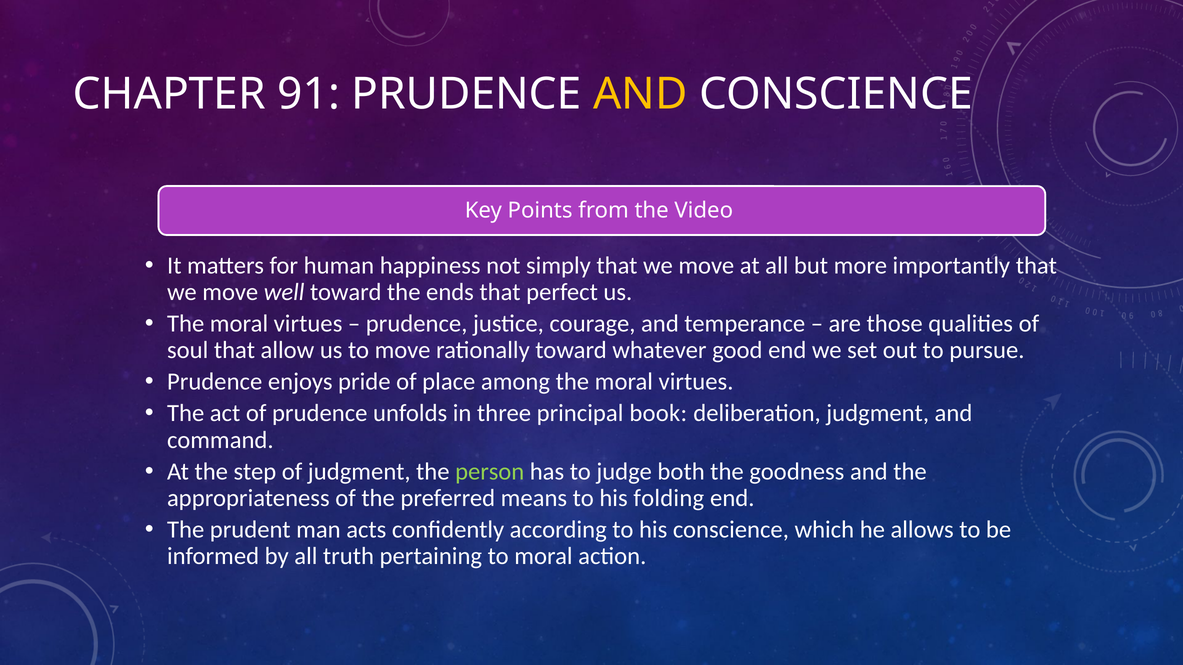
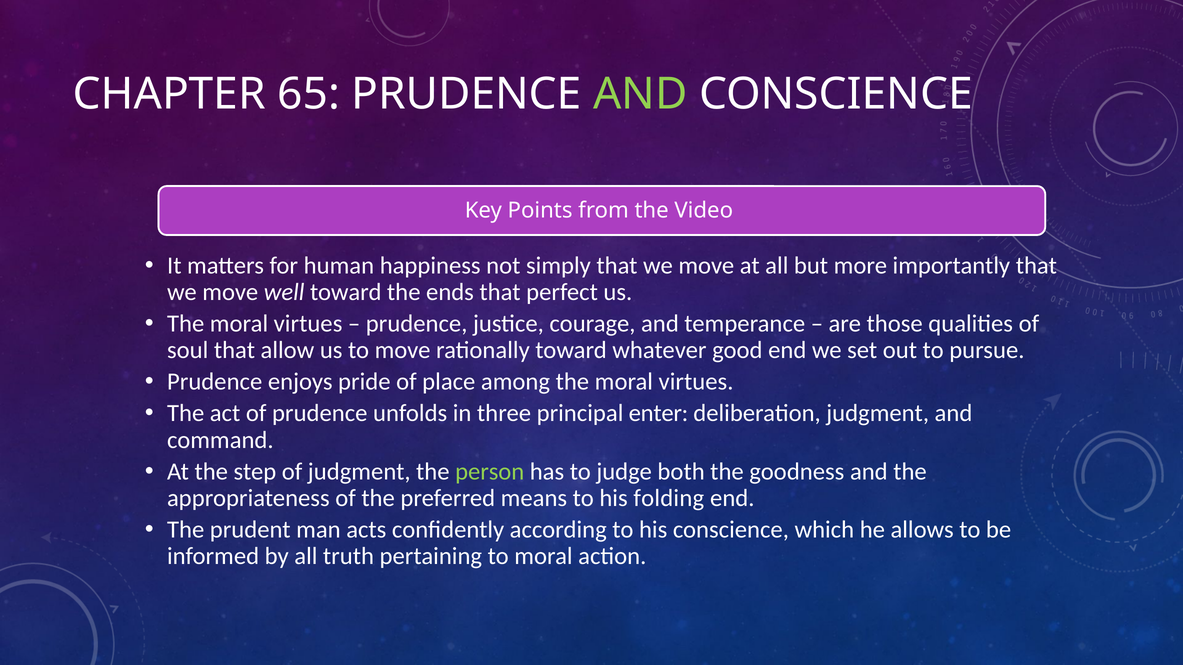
91: 91 -> 65
AND at (640, 94) colour: yellow -> light green
book: book -> enter
